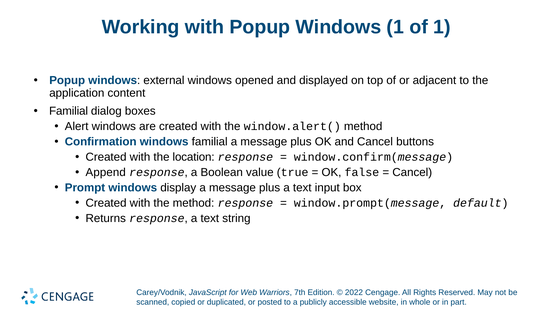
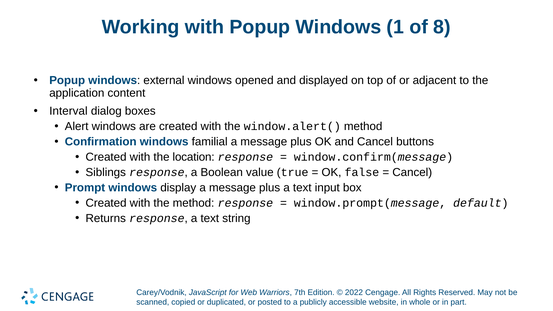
of 1: 1 -> 8
Familial at (69, 111): Familial -> Interval
Append: Append -> Siblings
